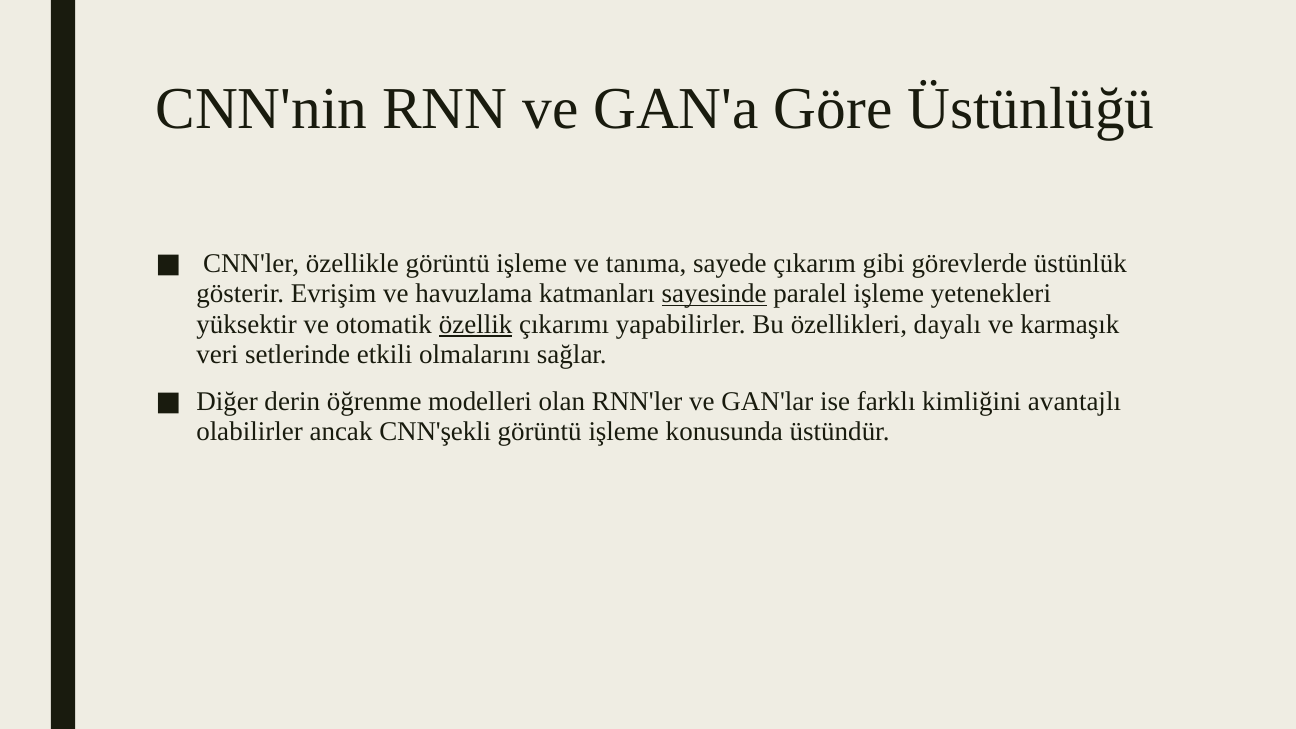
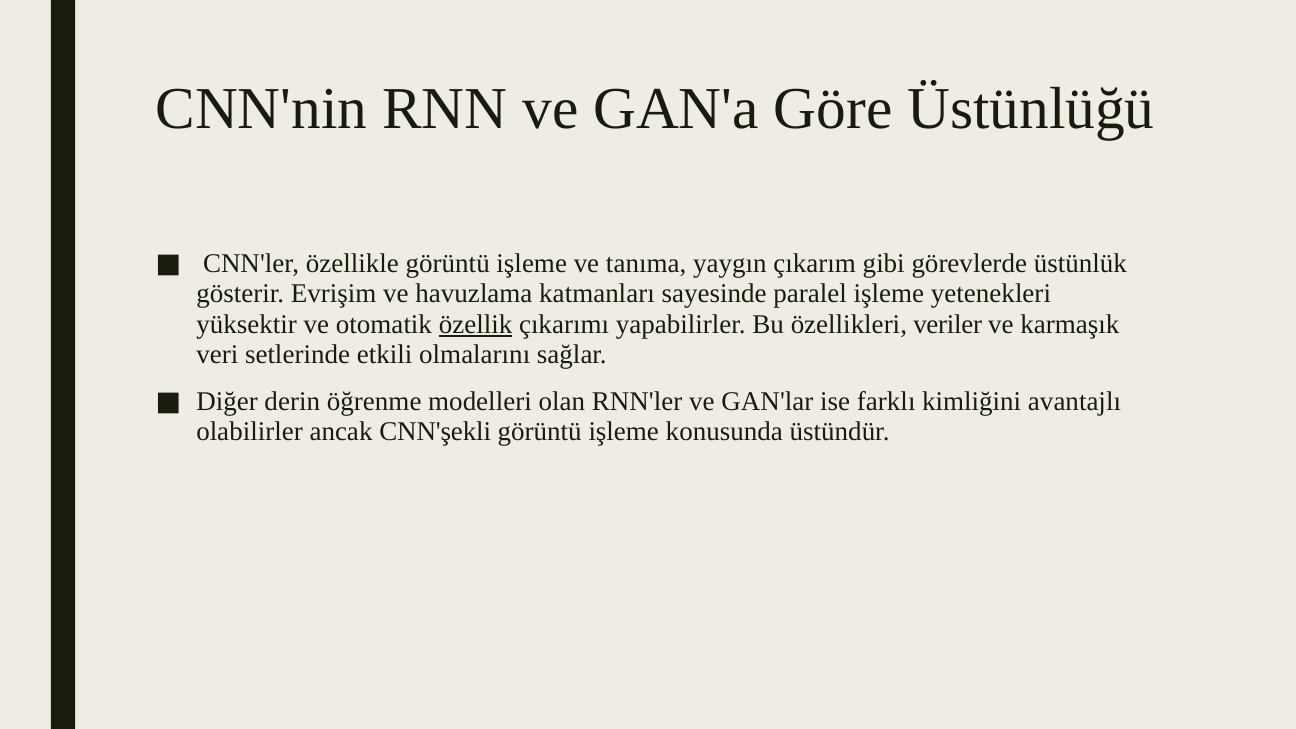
sayede: sayede -> yaygın
sayesinde underline: present -> none
dayalı: dayalı -> veriler
